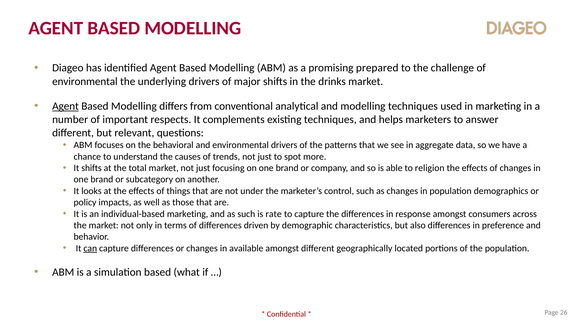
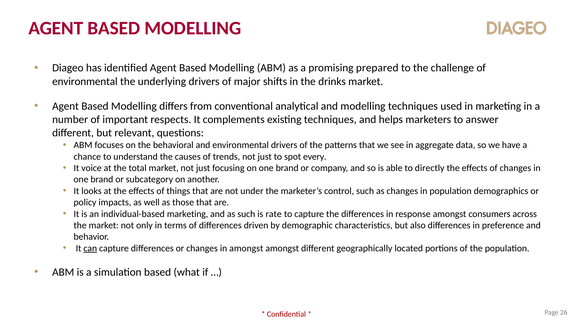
Agent at (66, 106) underline: present -> none
more: more -> every
It shifts: shifts -> voice
religion: religion -> directly
in available: available -> amongst
